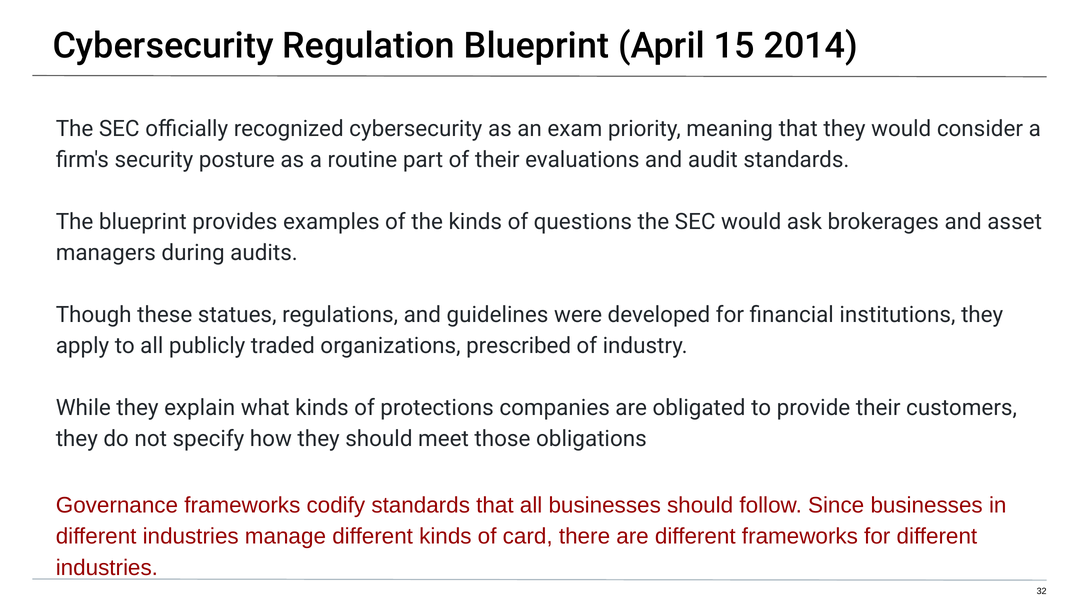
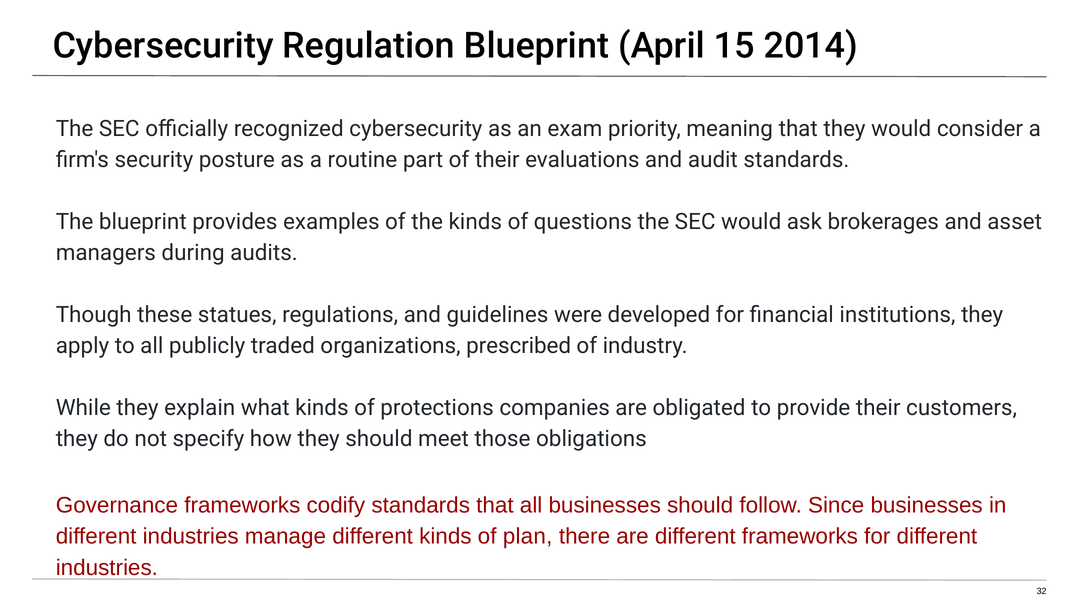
card: card -> plan
